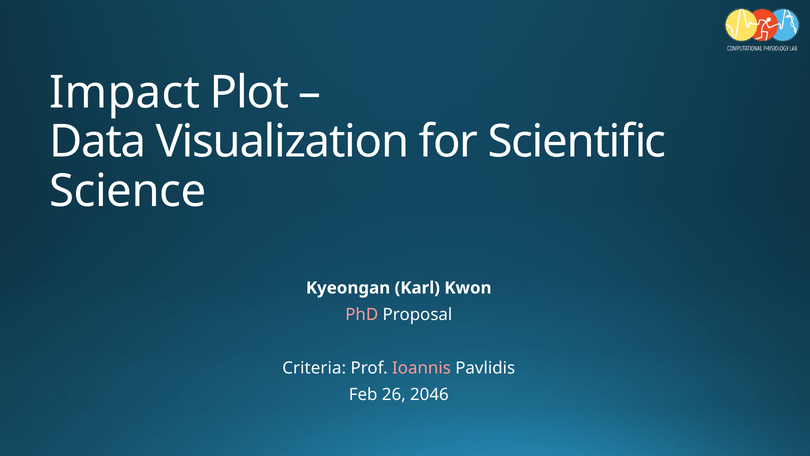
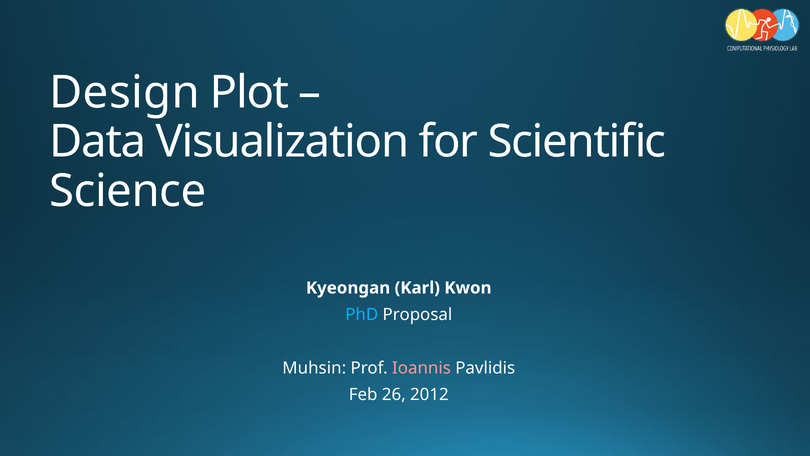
Impact: Impact -> Design
PhD colour: pink -> light blue
Criteria: Criteria -> Muhsin
2046: 2046 -> 2012
